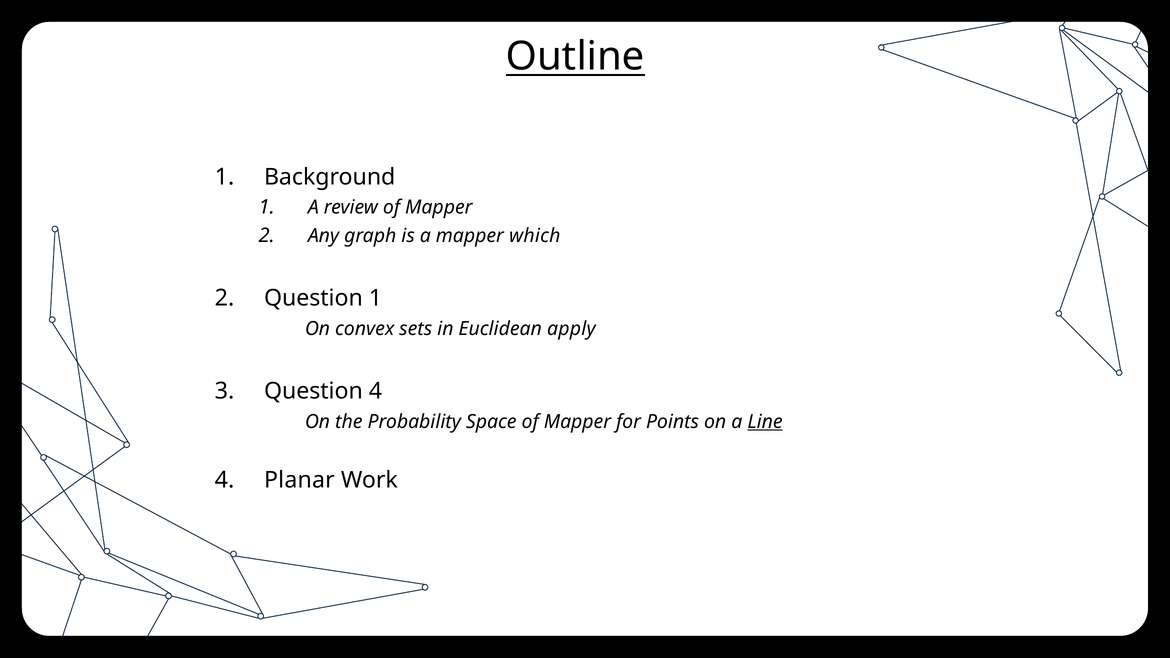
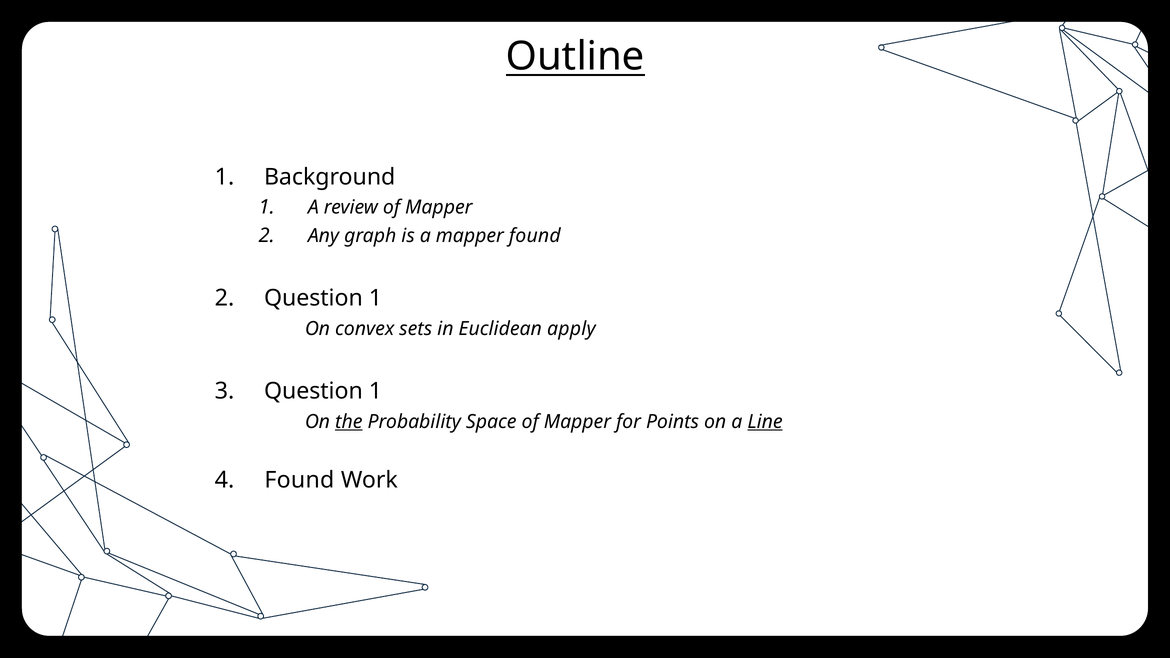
mapper which: which -> found
4 at (375, 391): 4 -> 1
the underline: none -> present
Planar at (299, 480): Planar -> Found
